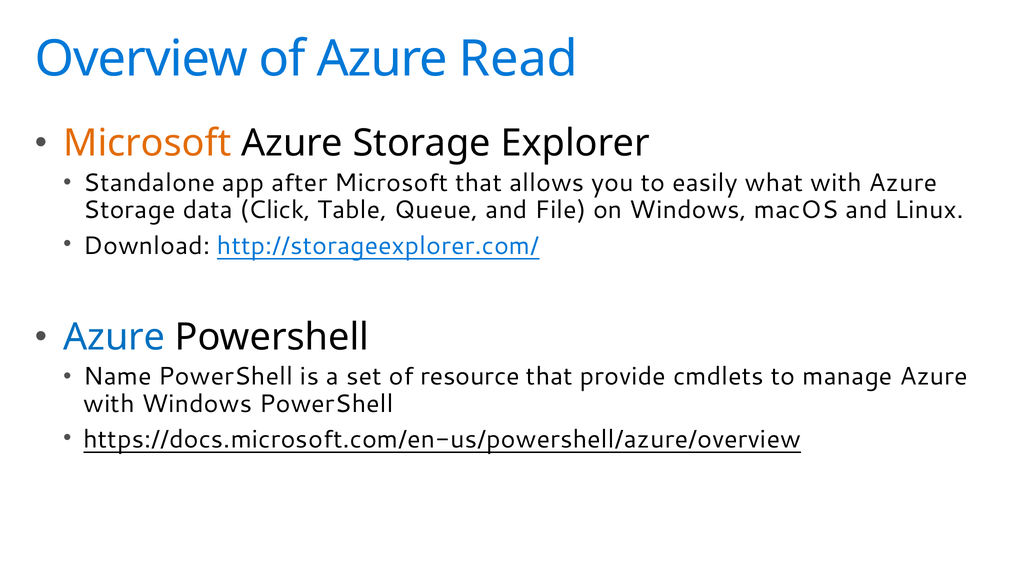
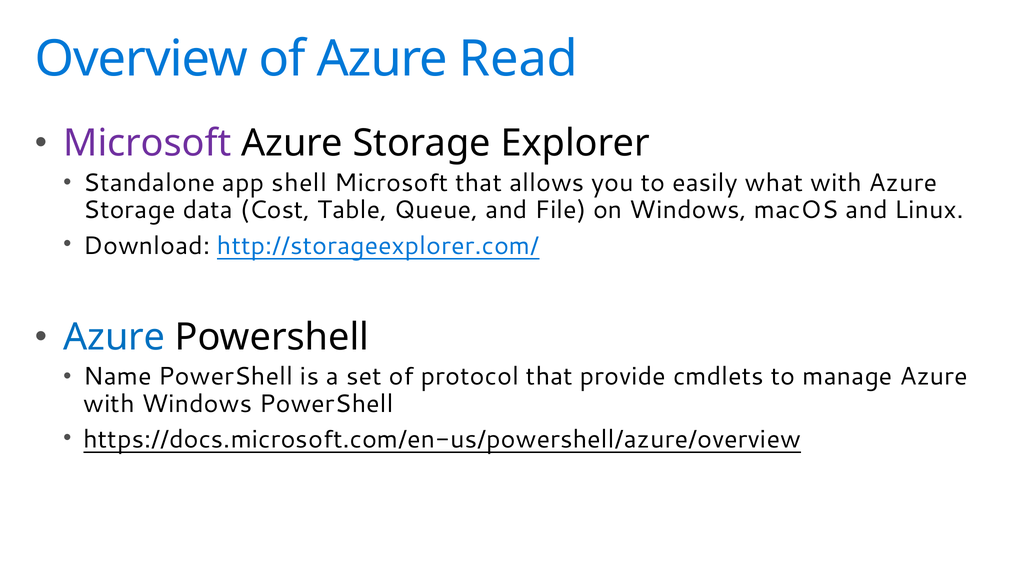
Microsoft at (147, 143) colour: orange -> purple
after: after -> shell
Click: Click -> Cost
resource: resource -> protocol
